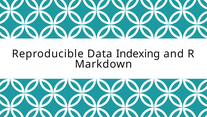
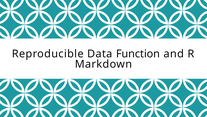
Indexing: Indexing -> Function
